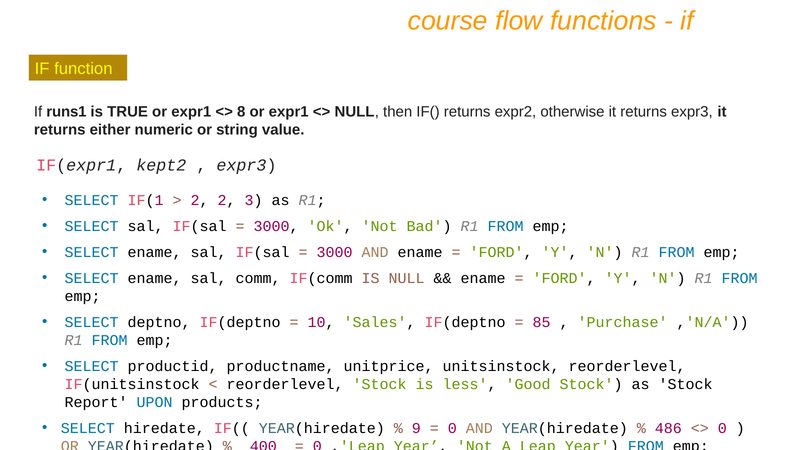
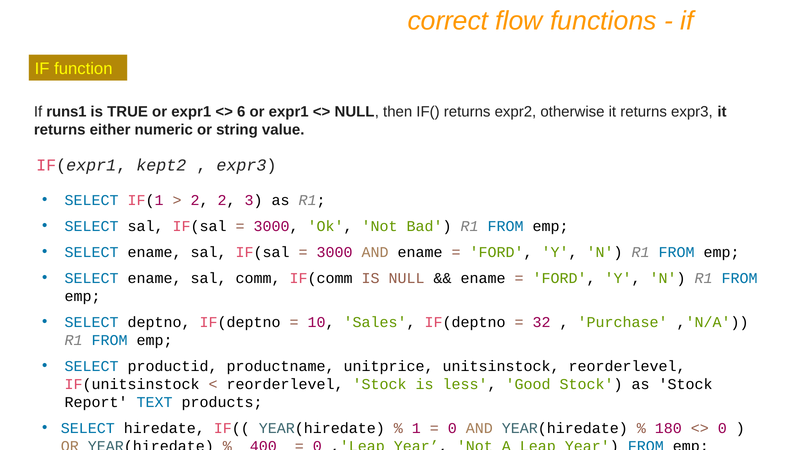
course: course -> correct
8: 8 -> 6
85: 85 -> 32
UPON: UPON -> TEXT
9: 9 -> 1
486: 486 -> 180
